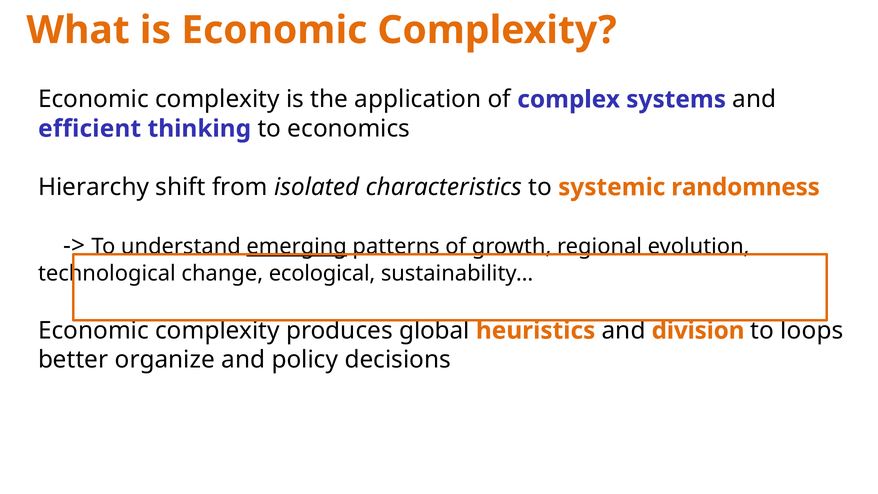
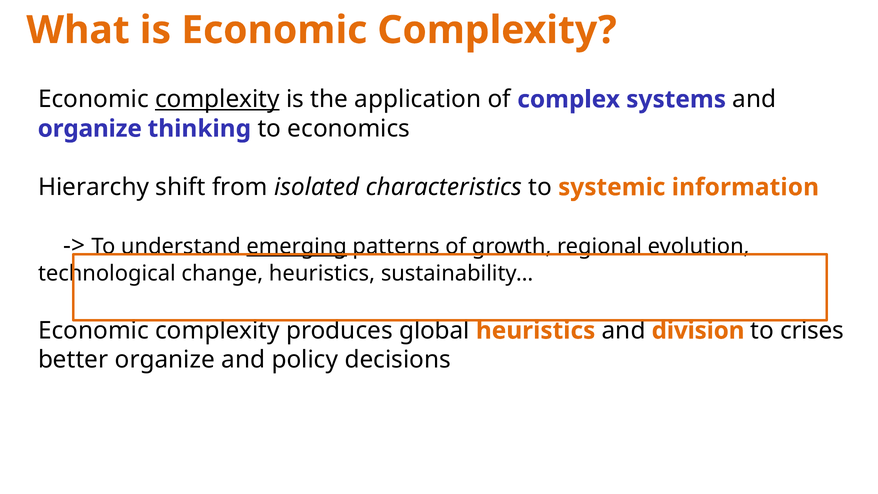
complexity at (217, 99) underline: none -> present
efficient at (90, 129): efficient -> organize
randomness: randomness -> information
change ecological: ecological -> heuristics
loops: loops -> crises
